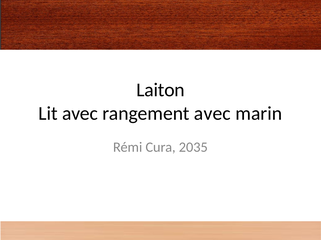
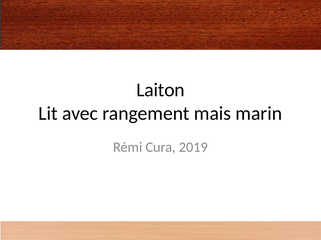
rangement avec: avec -> mais
2035: 2035 -> 2019
